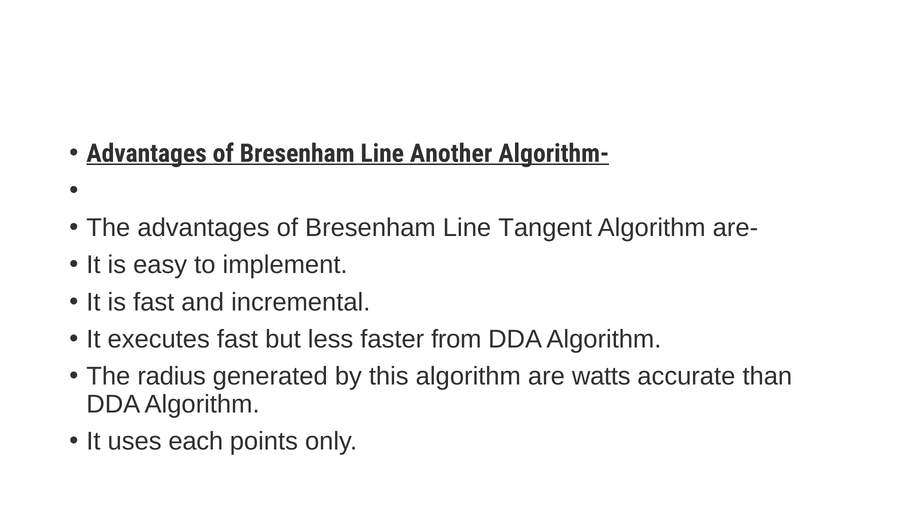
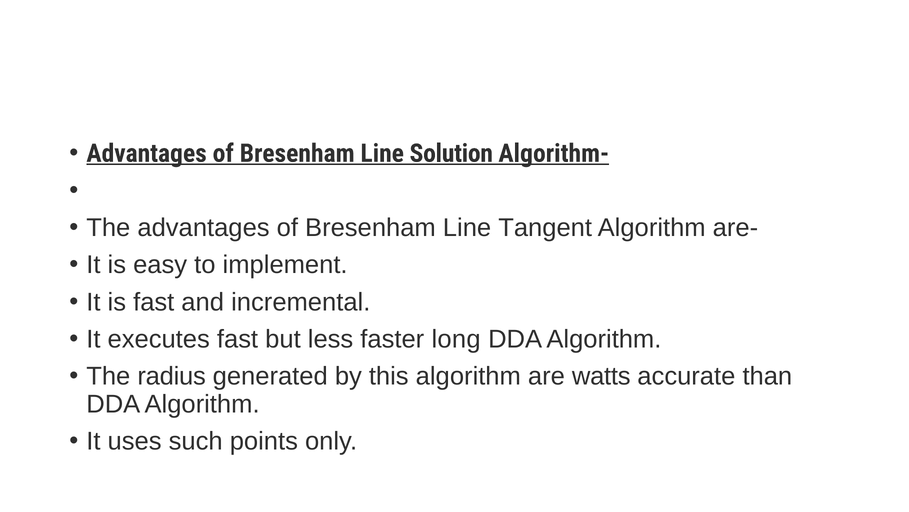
Another: Another -> Solution
from: from -> long
each: each -> such
